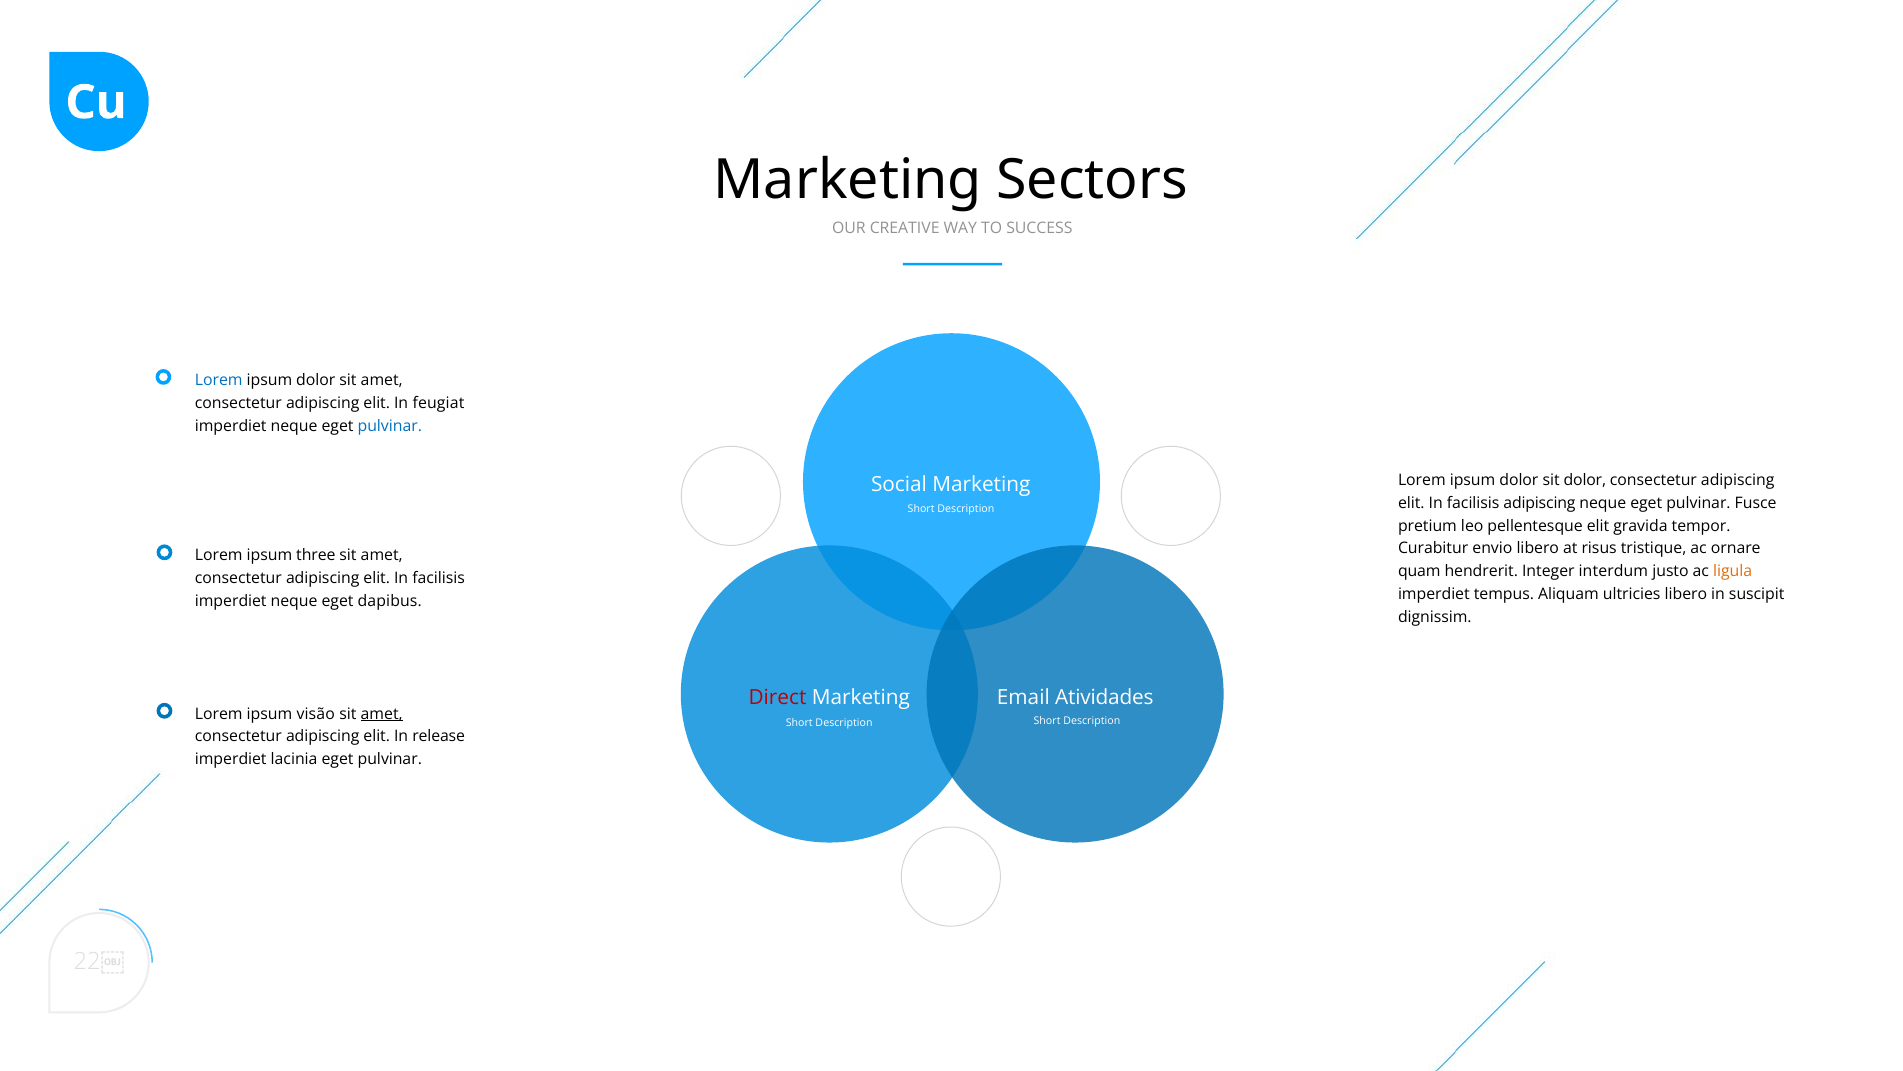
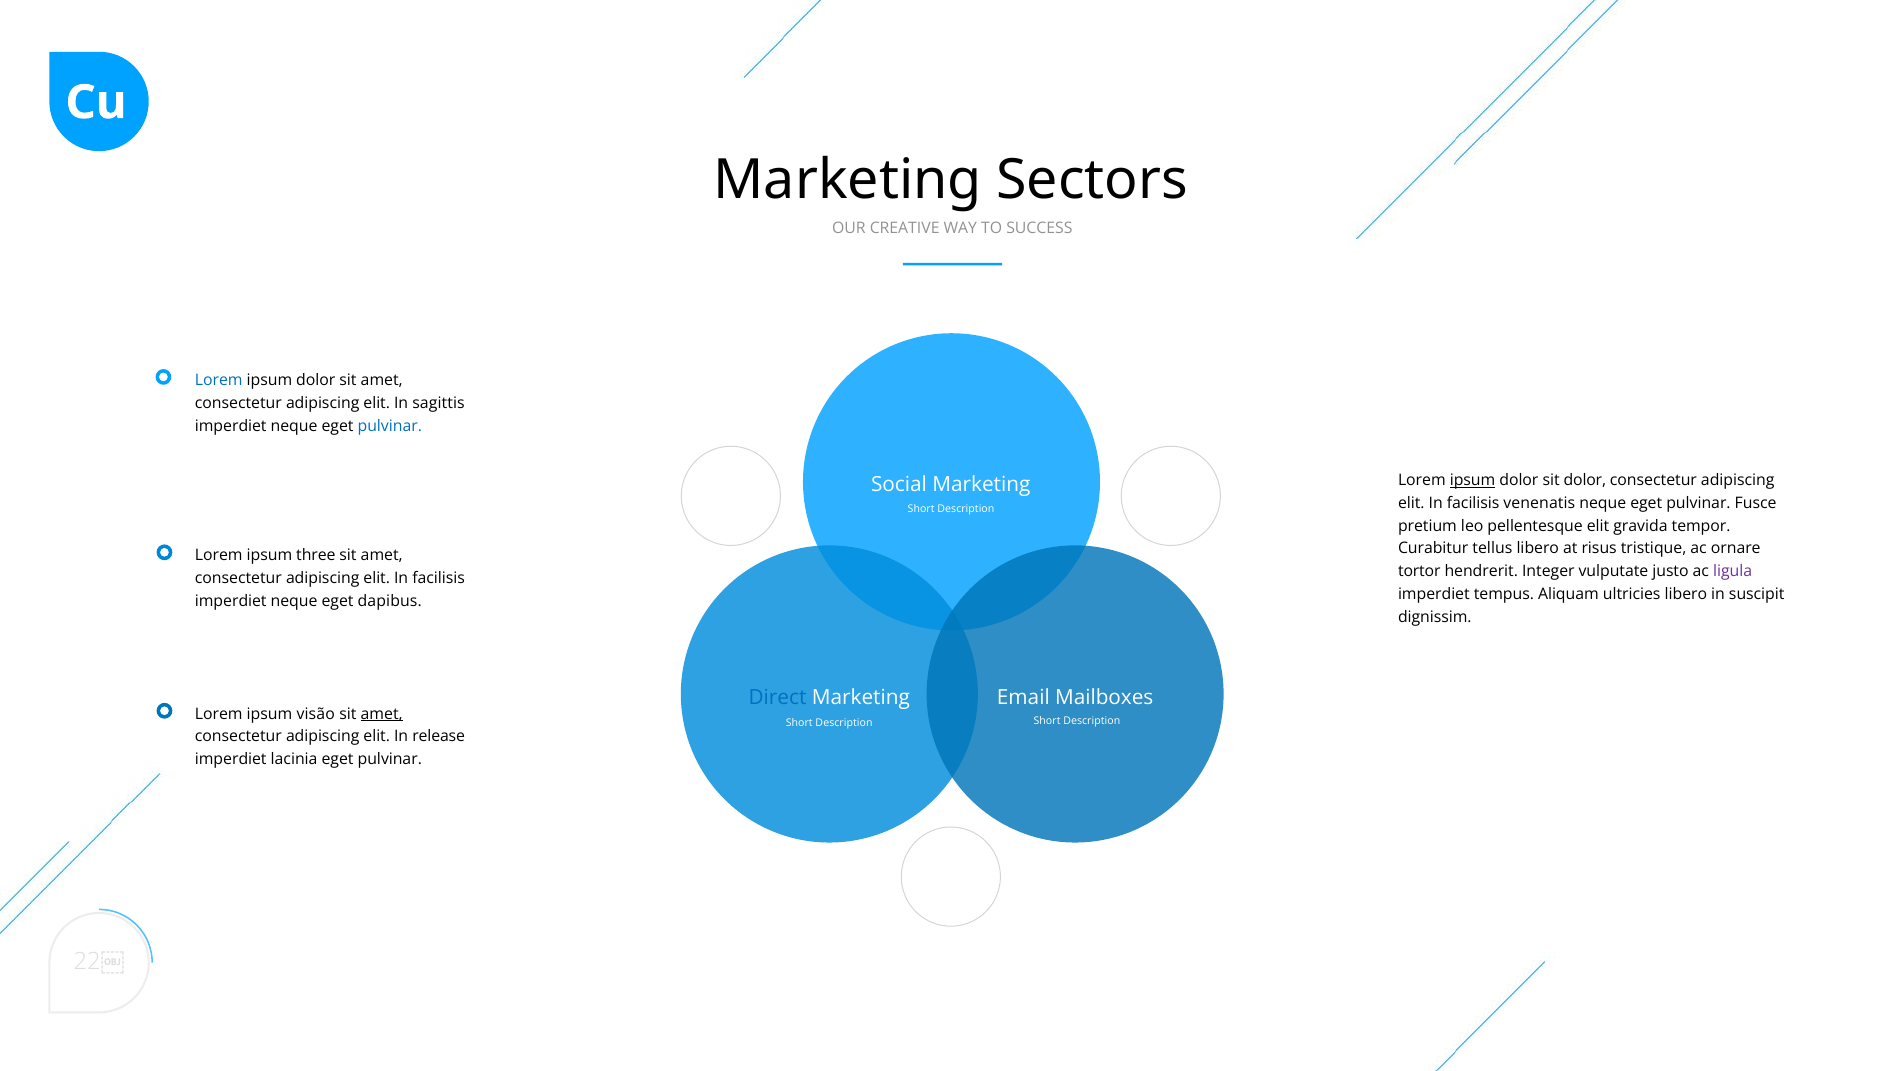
feugiat: feugiat -> sagittis
ipsum at (1473, 480) underline: none -> present
facilisis adipiscing: adipiscing -> venenatis
envio: envio -> tellus
quam: quam -> tortor
interdum: interdum -> vulputate
ligula colour: orange -> purple
Direct colour: red -> blue
Atividades: Atividades -> Mailboxes
